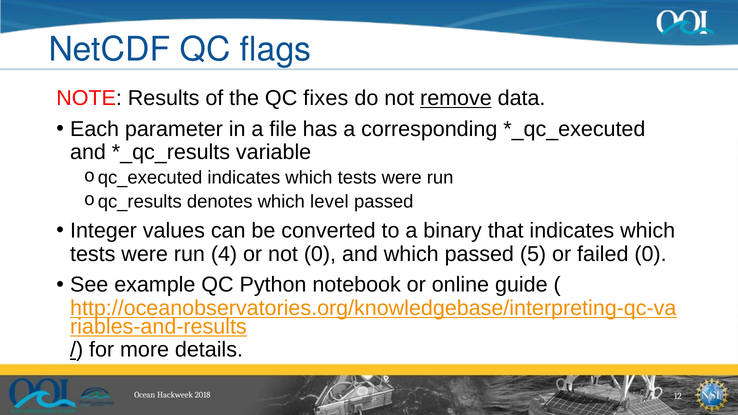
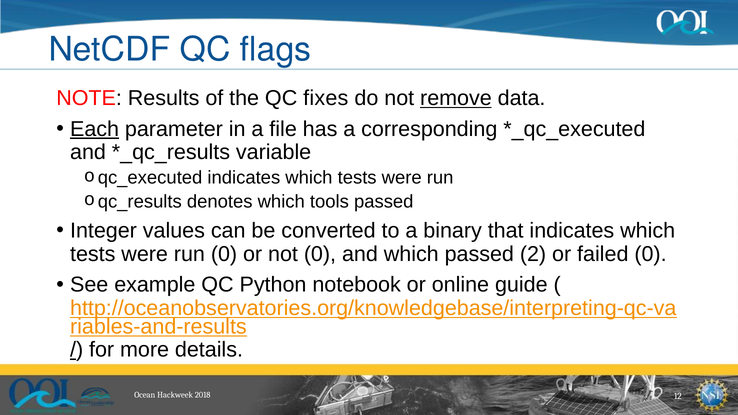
Each underline: none -> present
level: level -> tools
run 4: 4 -> 0
5: 5 -> 2
